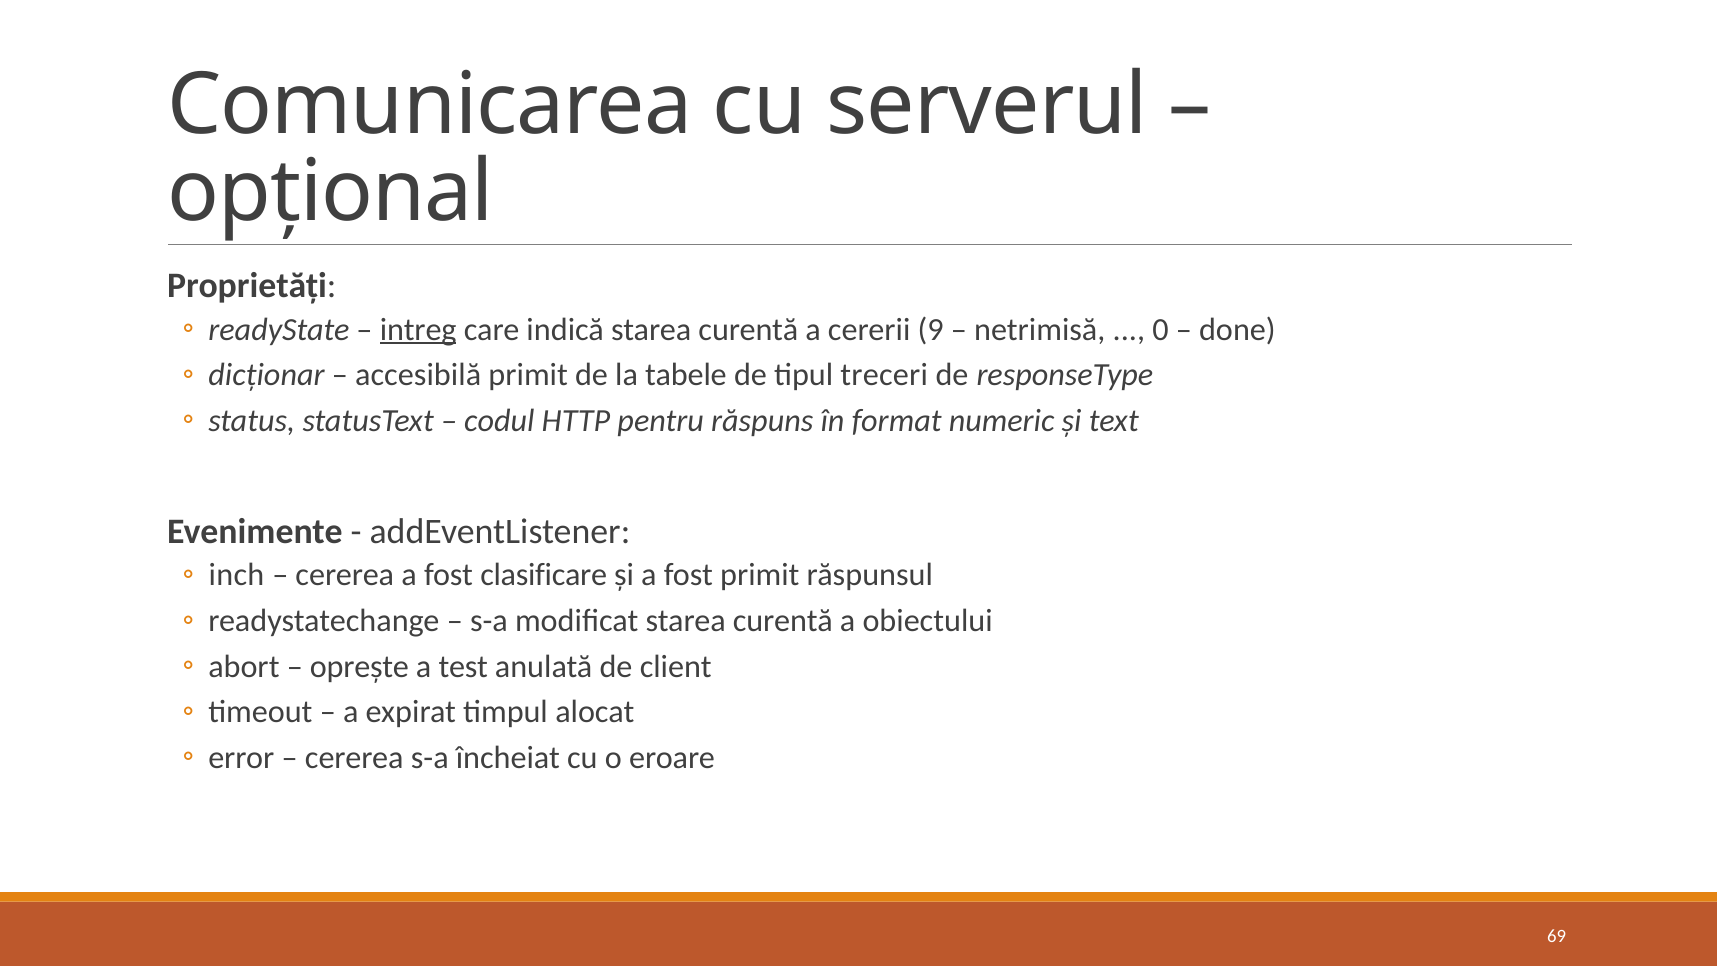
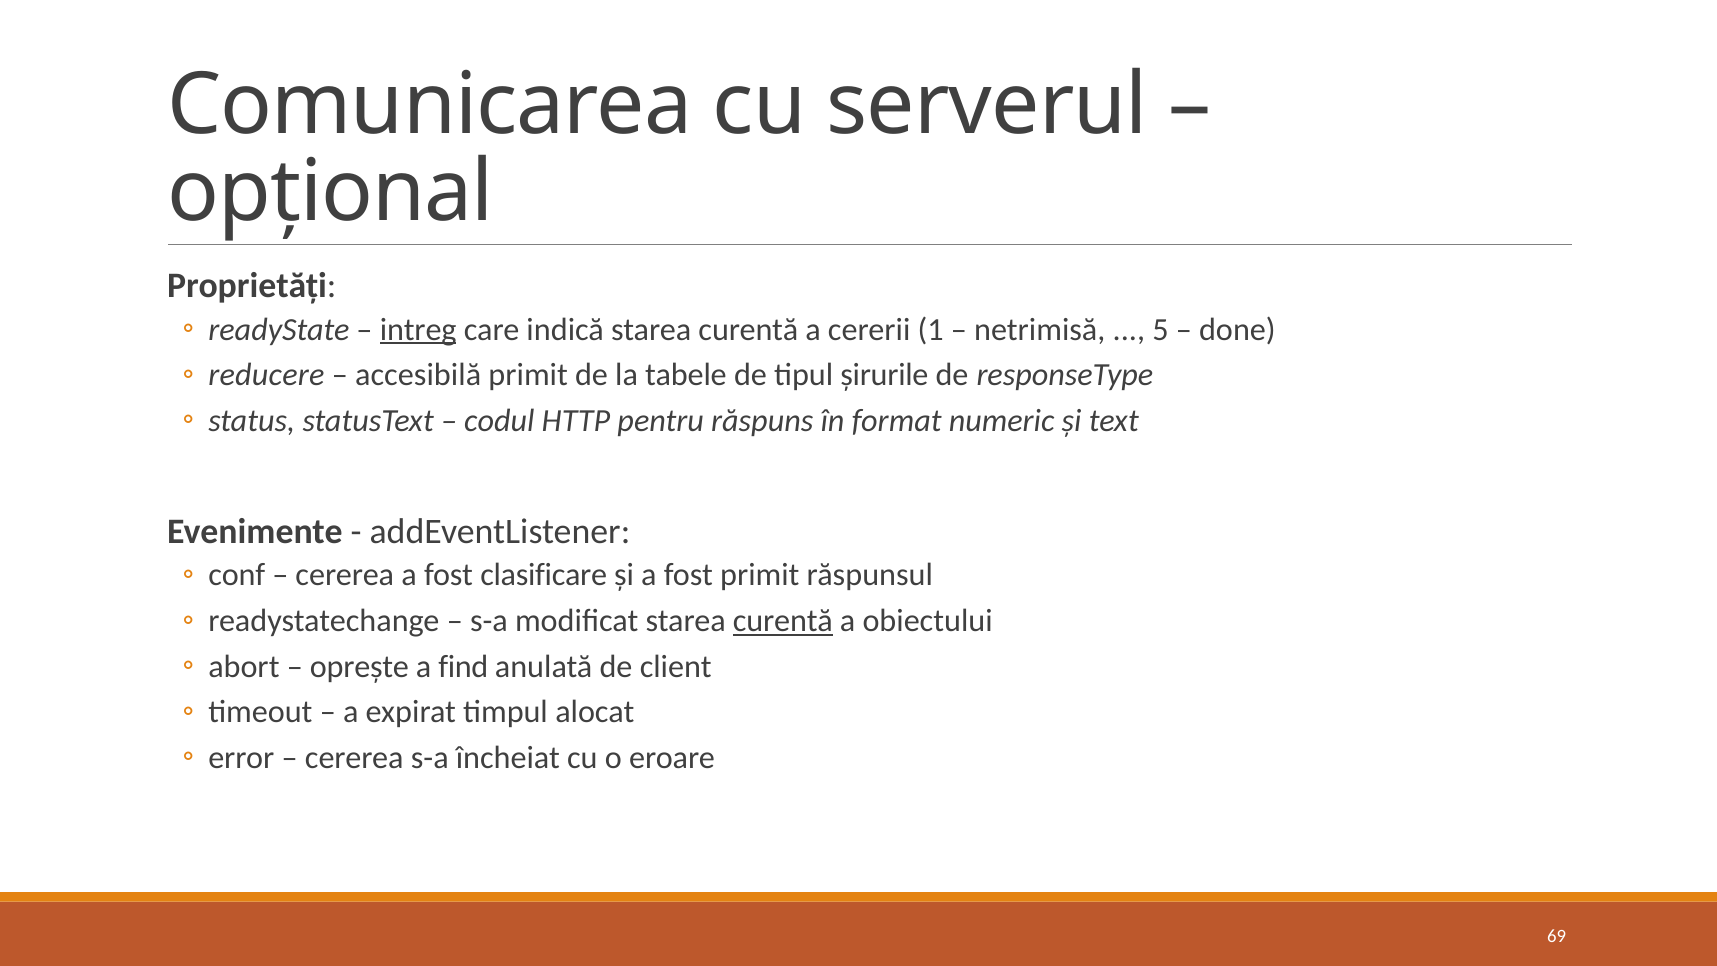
9: 9 -> 1
0: 0 -> 5
dicționar: dicționar -> reducere
treceri: treceri -> șirurile
inch: inch -> conf
curentă at (783, 621) underline: none -> present
test: test -> find
